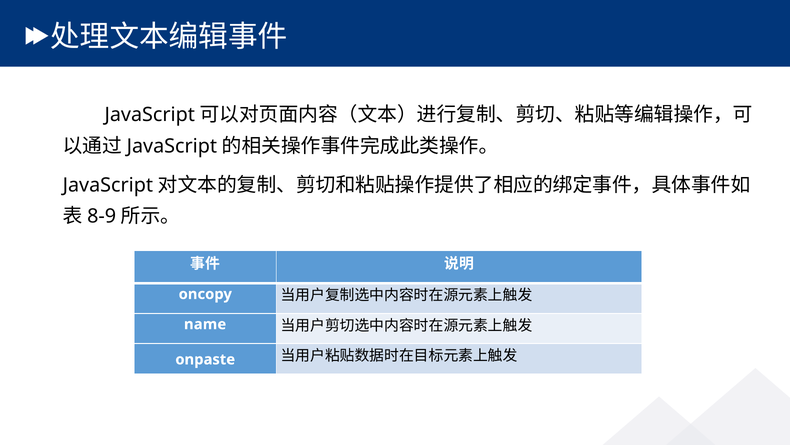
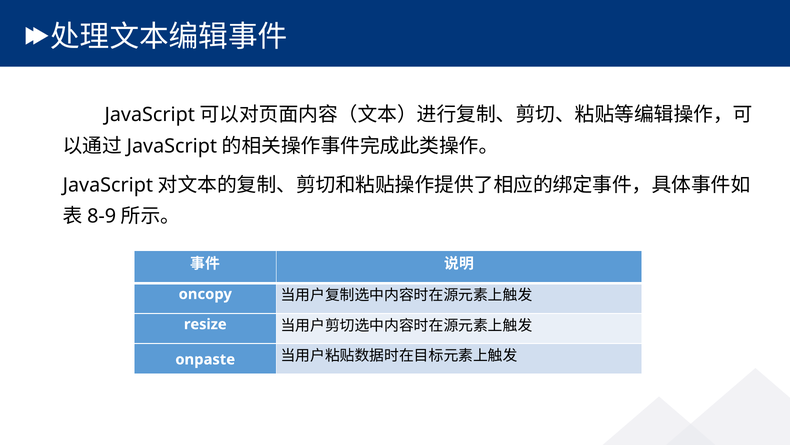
name: name -> resize
